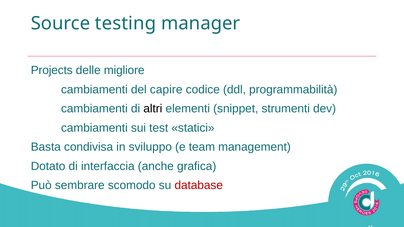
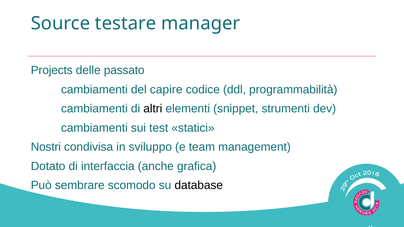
testing: testing -> testare
migliore: migliore -> passato
Basta: Basta -> Nostri
database colour: red -> black
